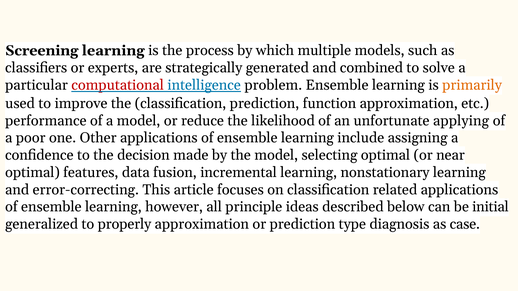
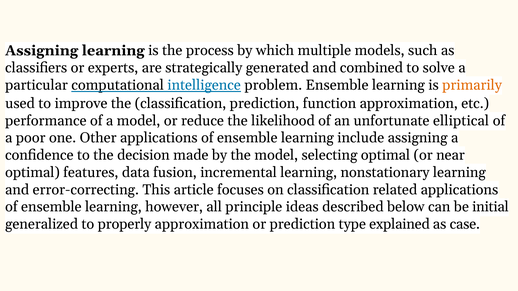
Screening at (42, 51): Screening -> Assigning
computational colour: red -> black
applying: applying -> elliptical
diagnosis: diagnosis -> explained
